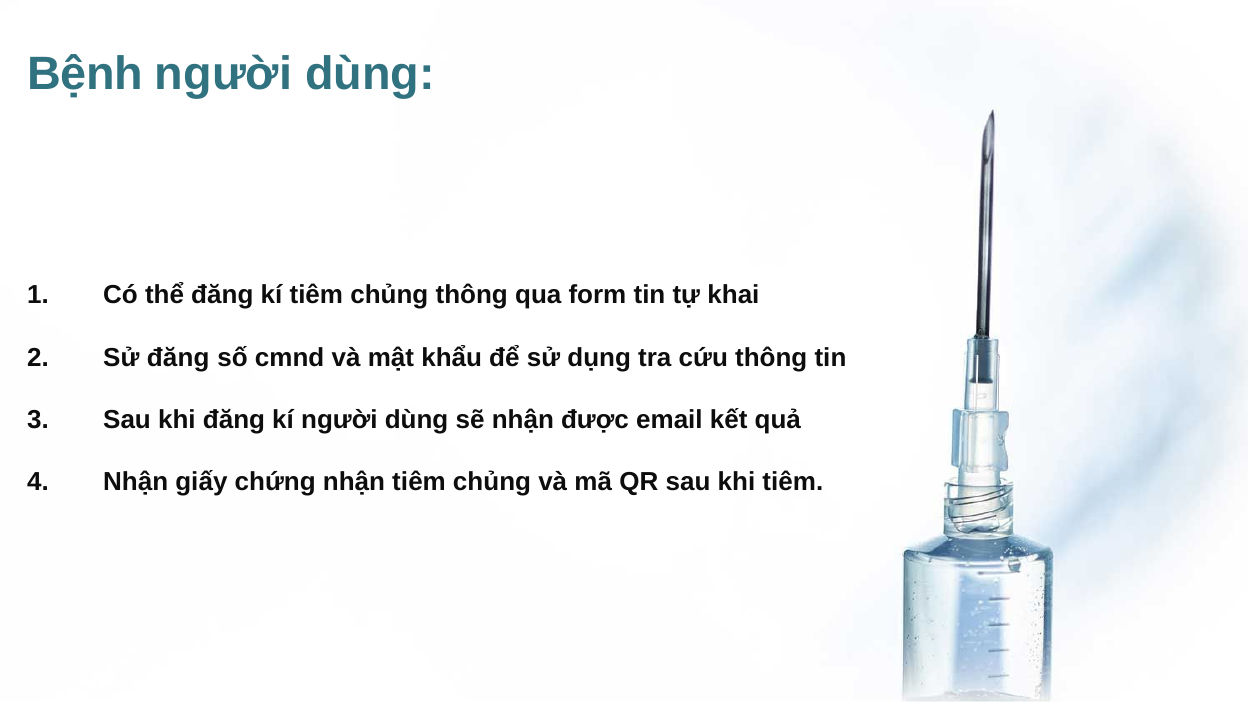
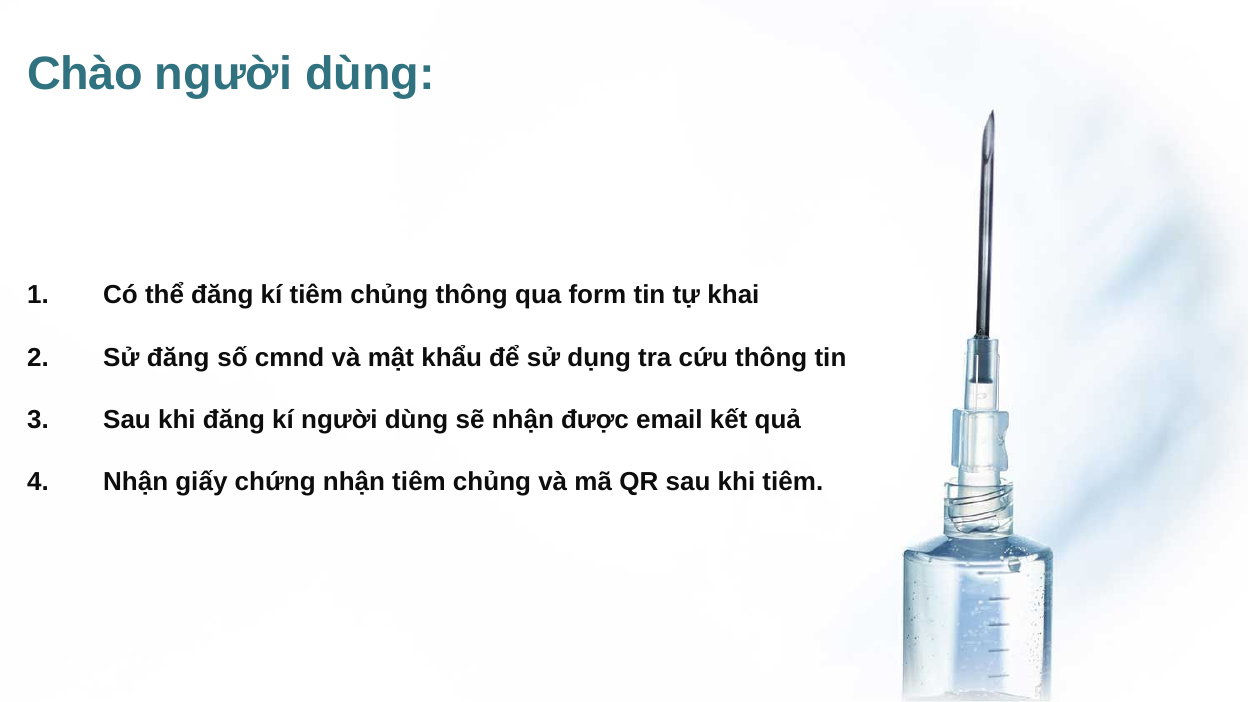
Bệnh: Bệnh -> Chào
